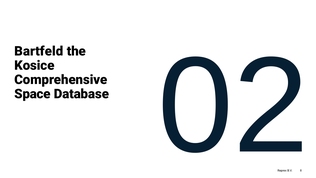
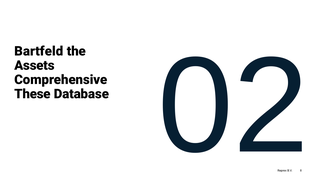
Kosice: Kosice -> Assets
Space: Space -> These
